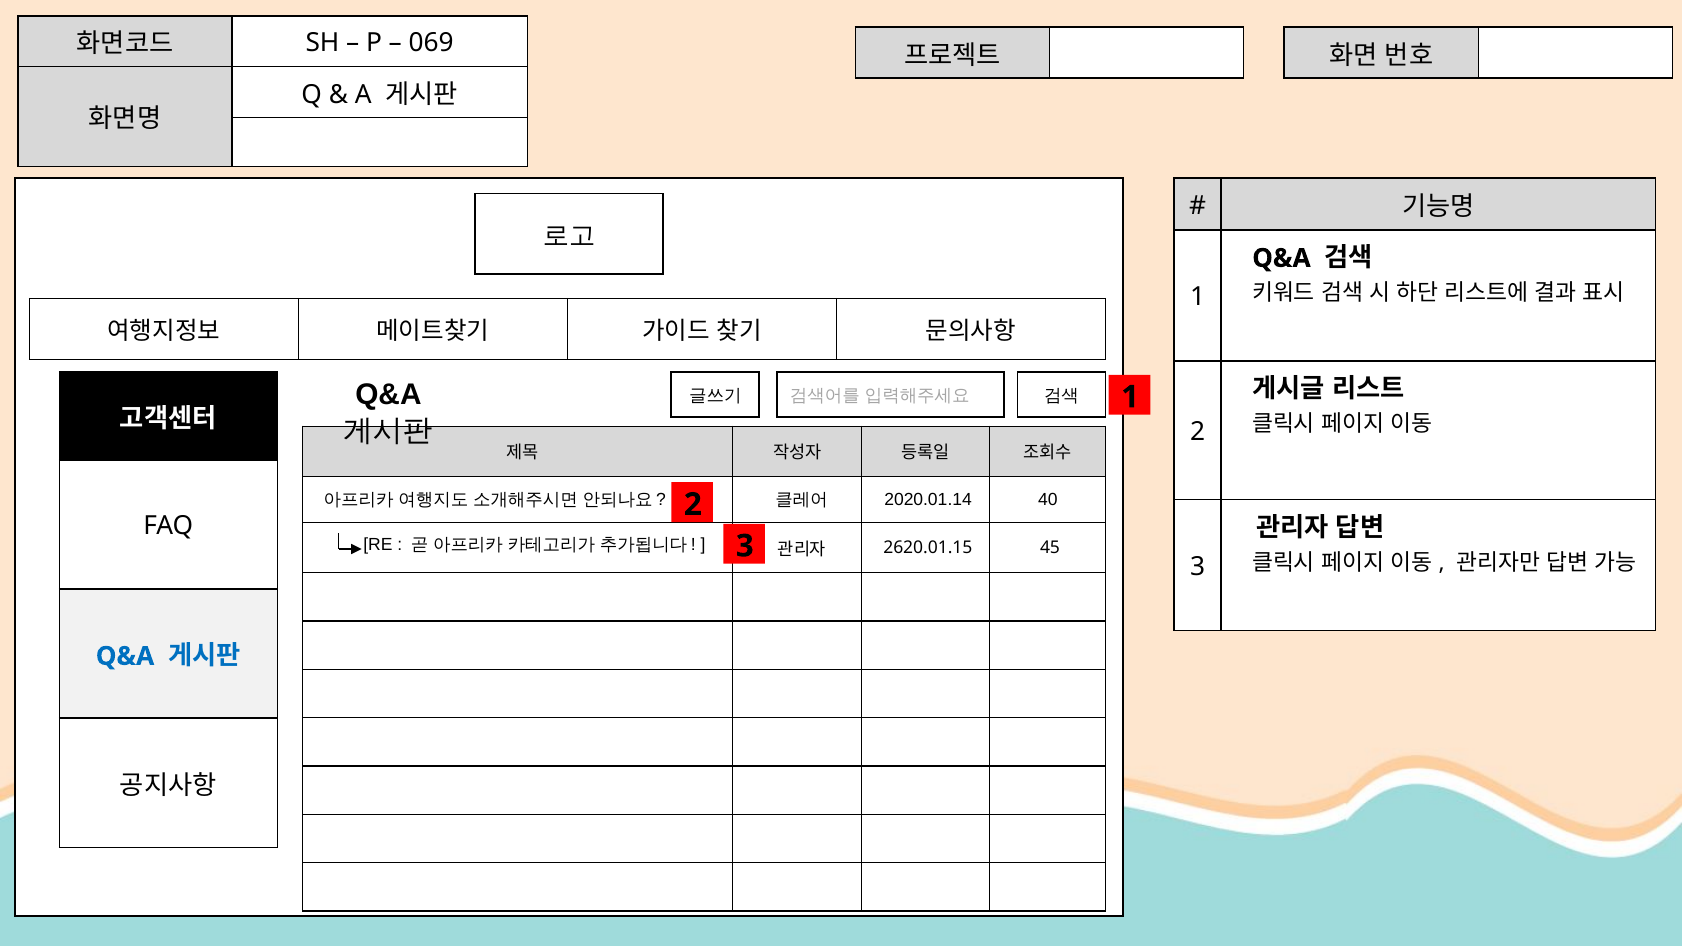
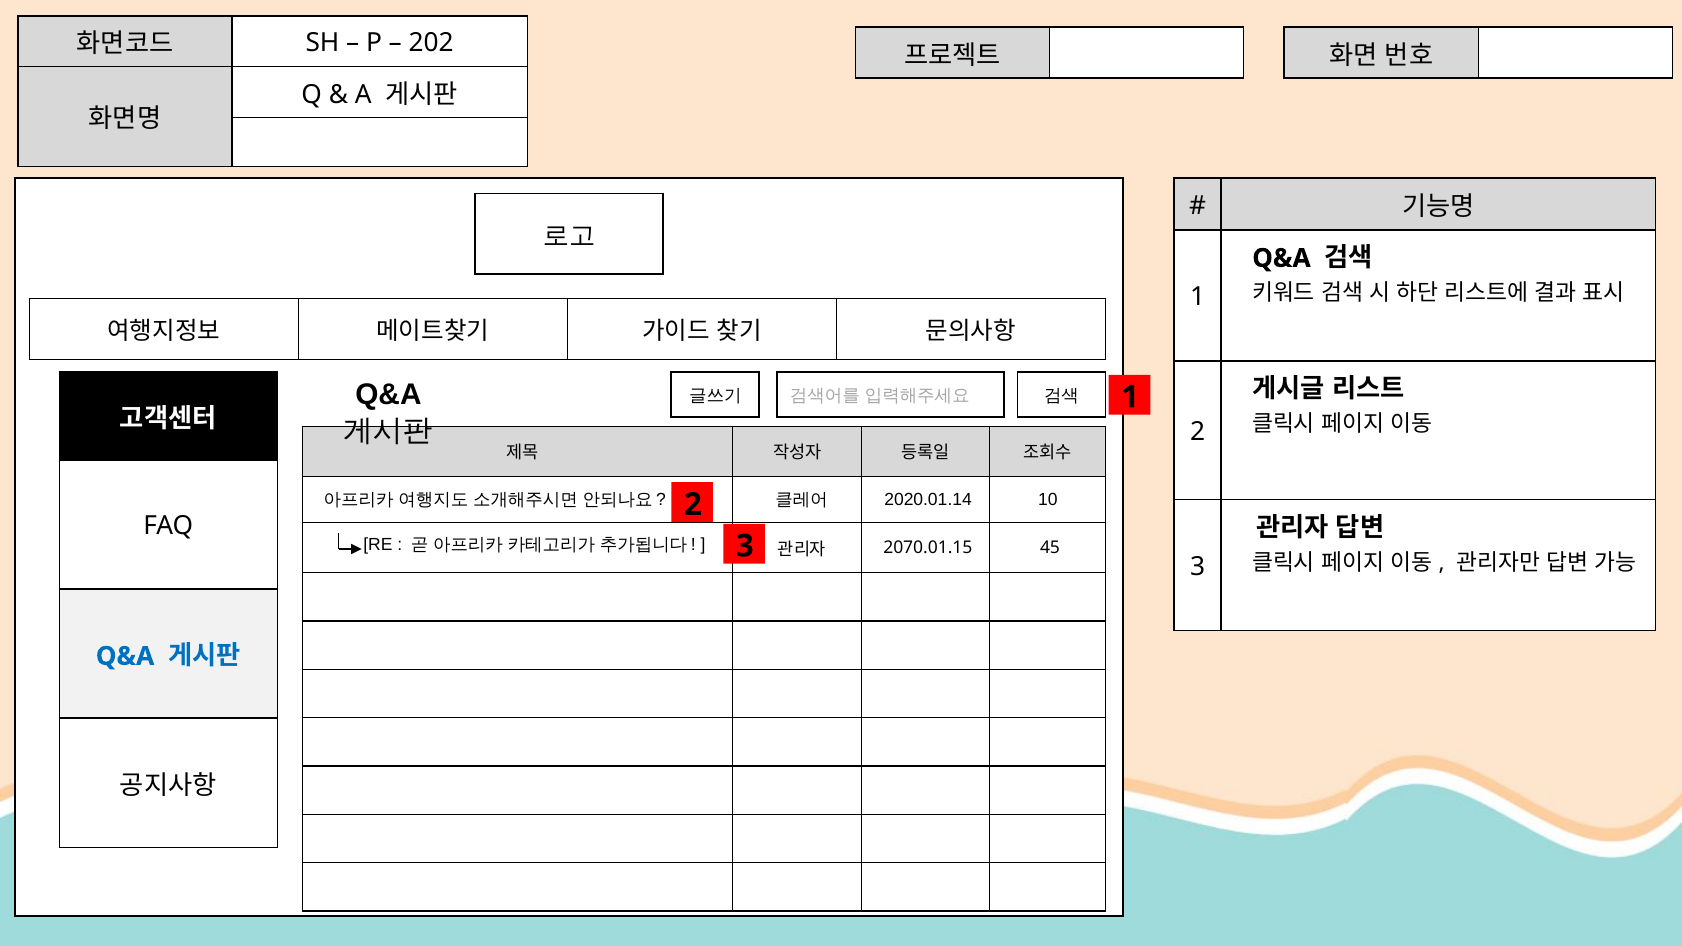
069: 069 -> 202
40: 40 -> 10
2620.01.15: 2620.01.15 -> 2070.01.15
